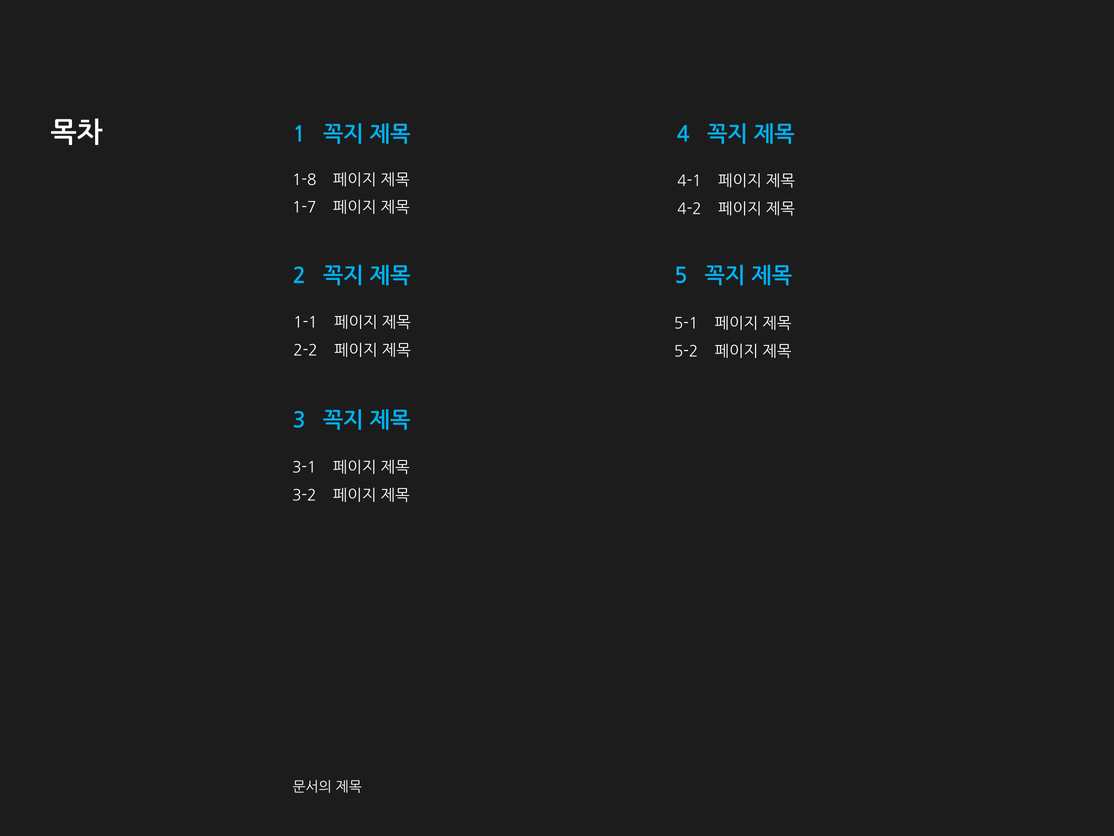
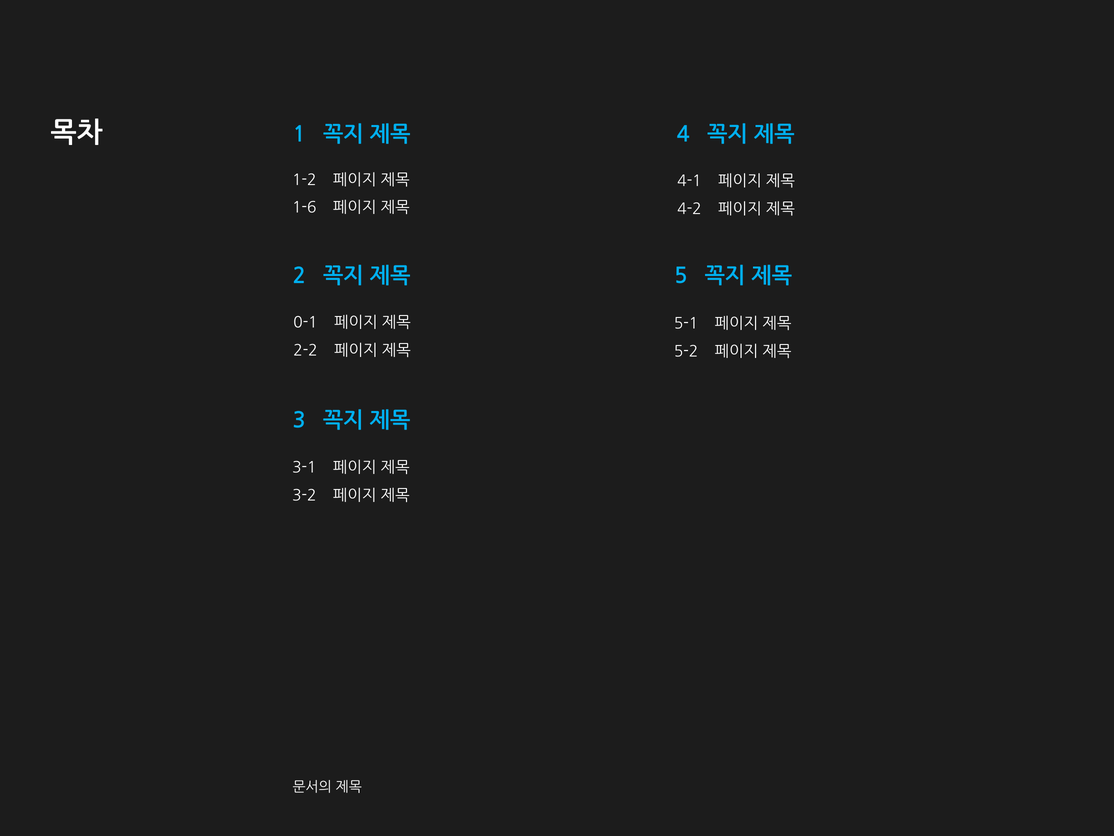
1-8: 1-8 -> 1-2
1-7: 1-7 -> 1-6
1-1: 1-1 -> 0-1
